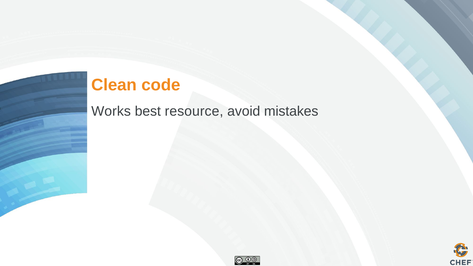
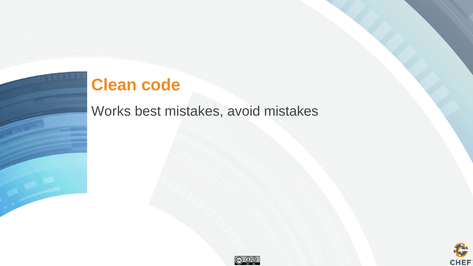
best resource: resource -> mistakes
